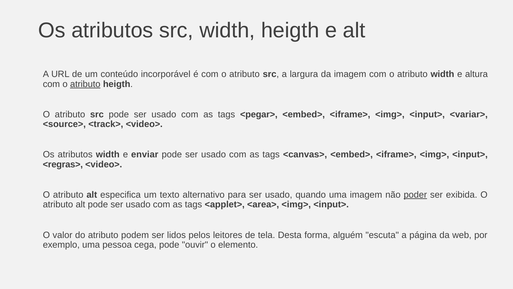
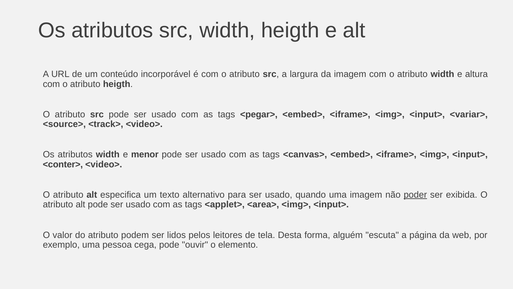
atributo at (85, 84) underline: present -> none
enviar: enviar -> menor
<regras>: <regras> -> <conter>
